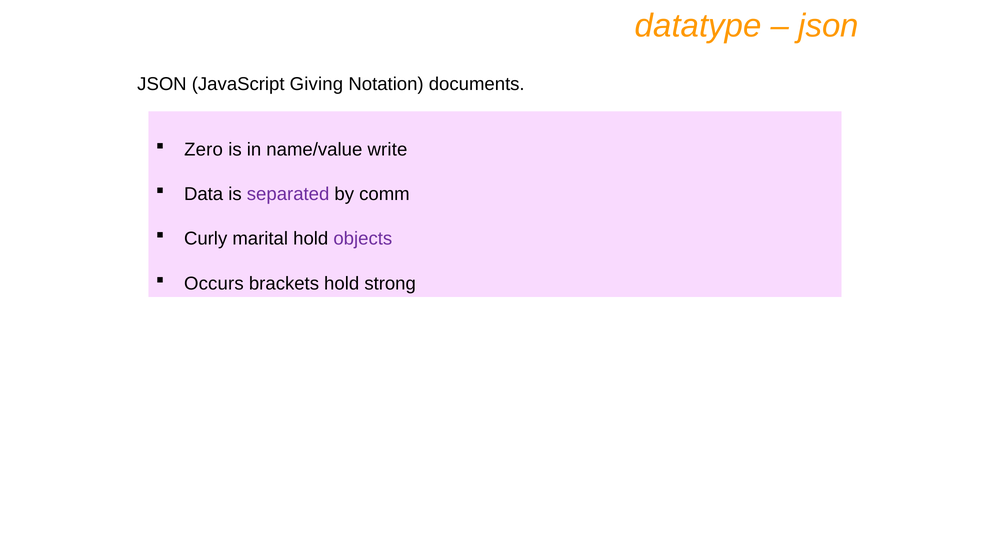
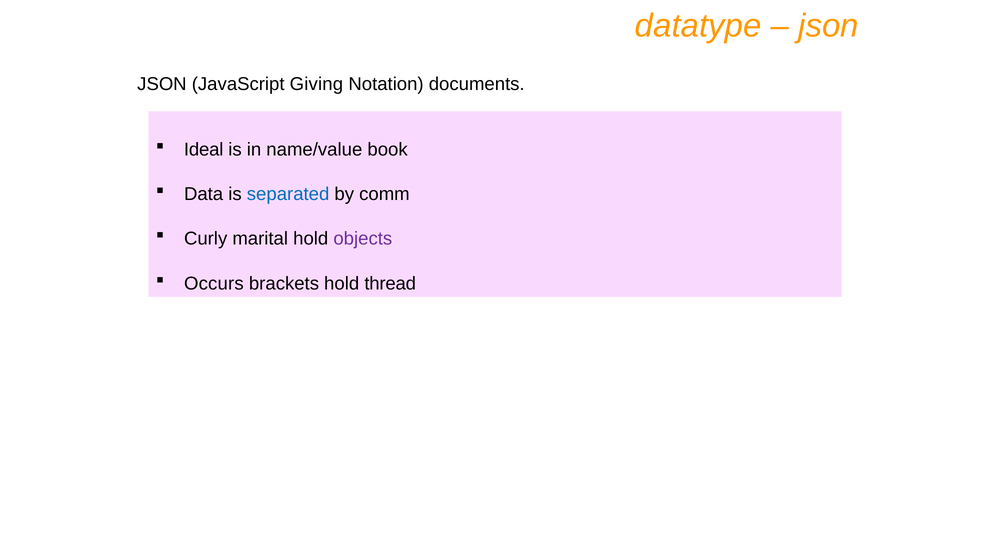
Zero: Zero -> Ideal
write: write -> book
separated colour: purple -> blue
strong: strong -> thread
